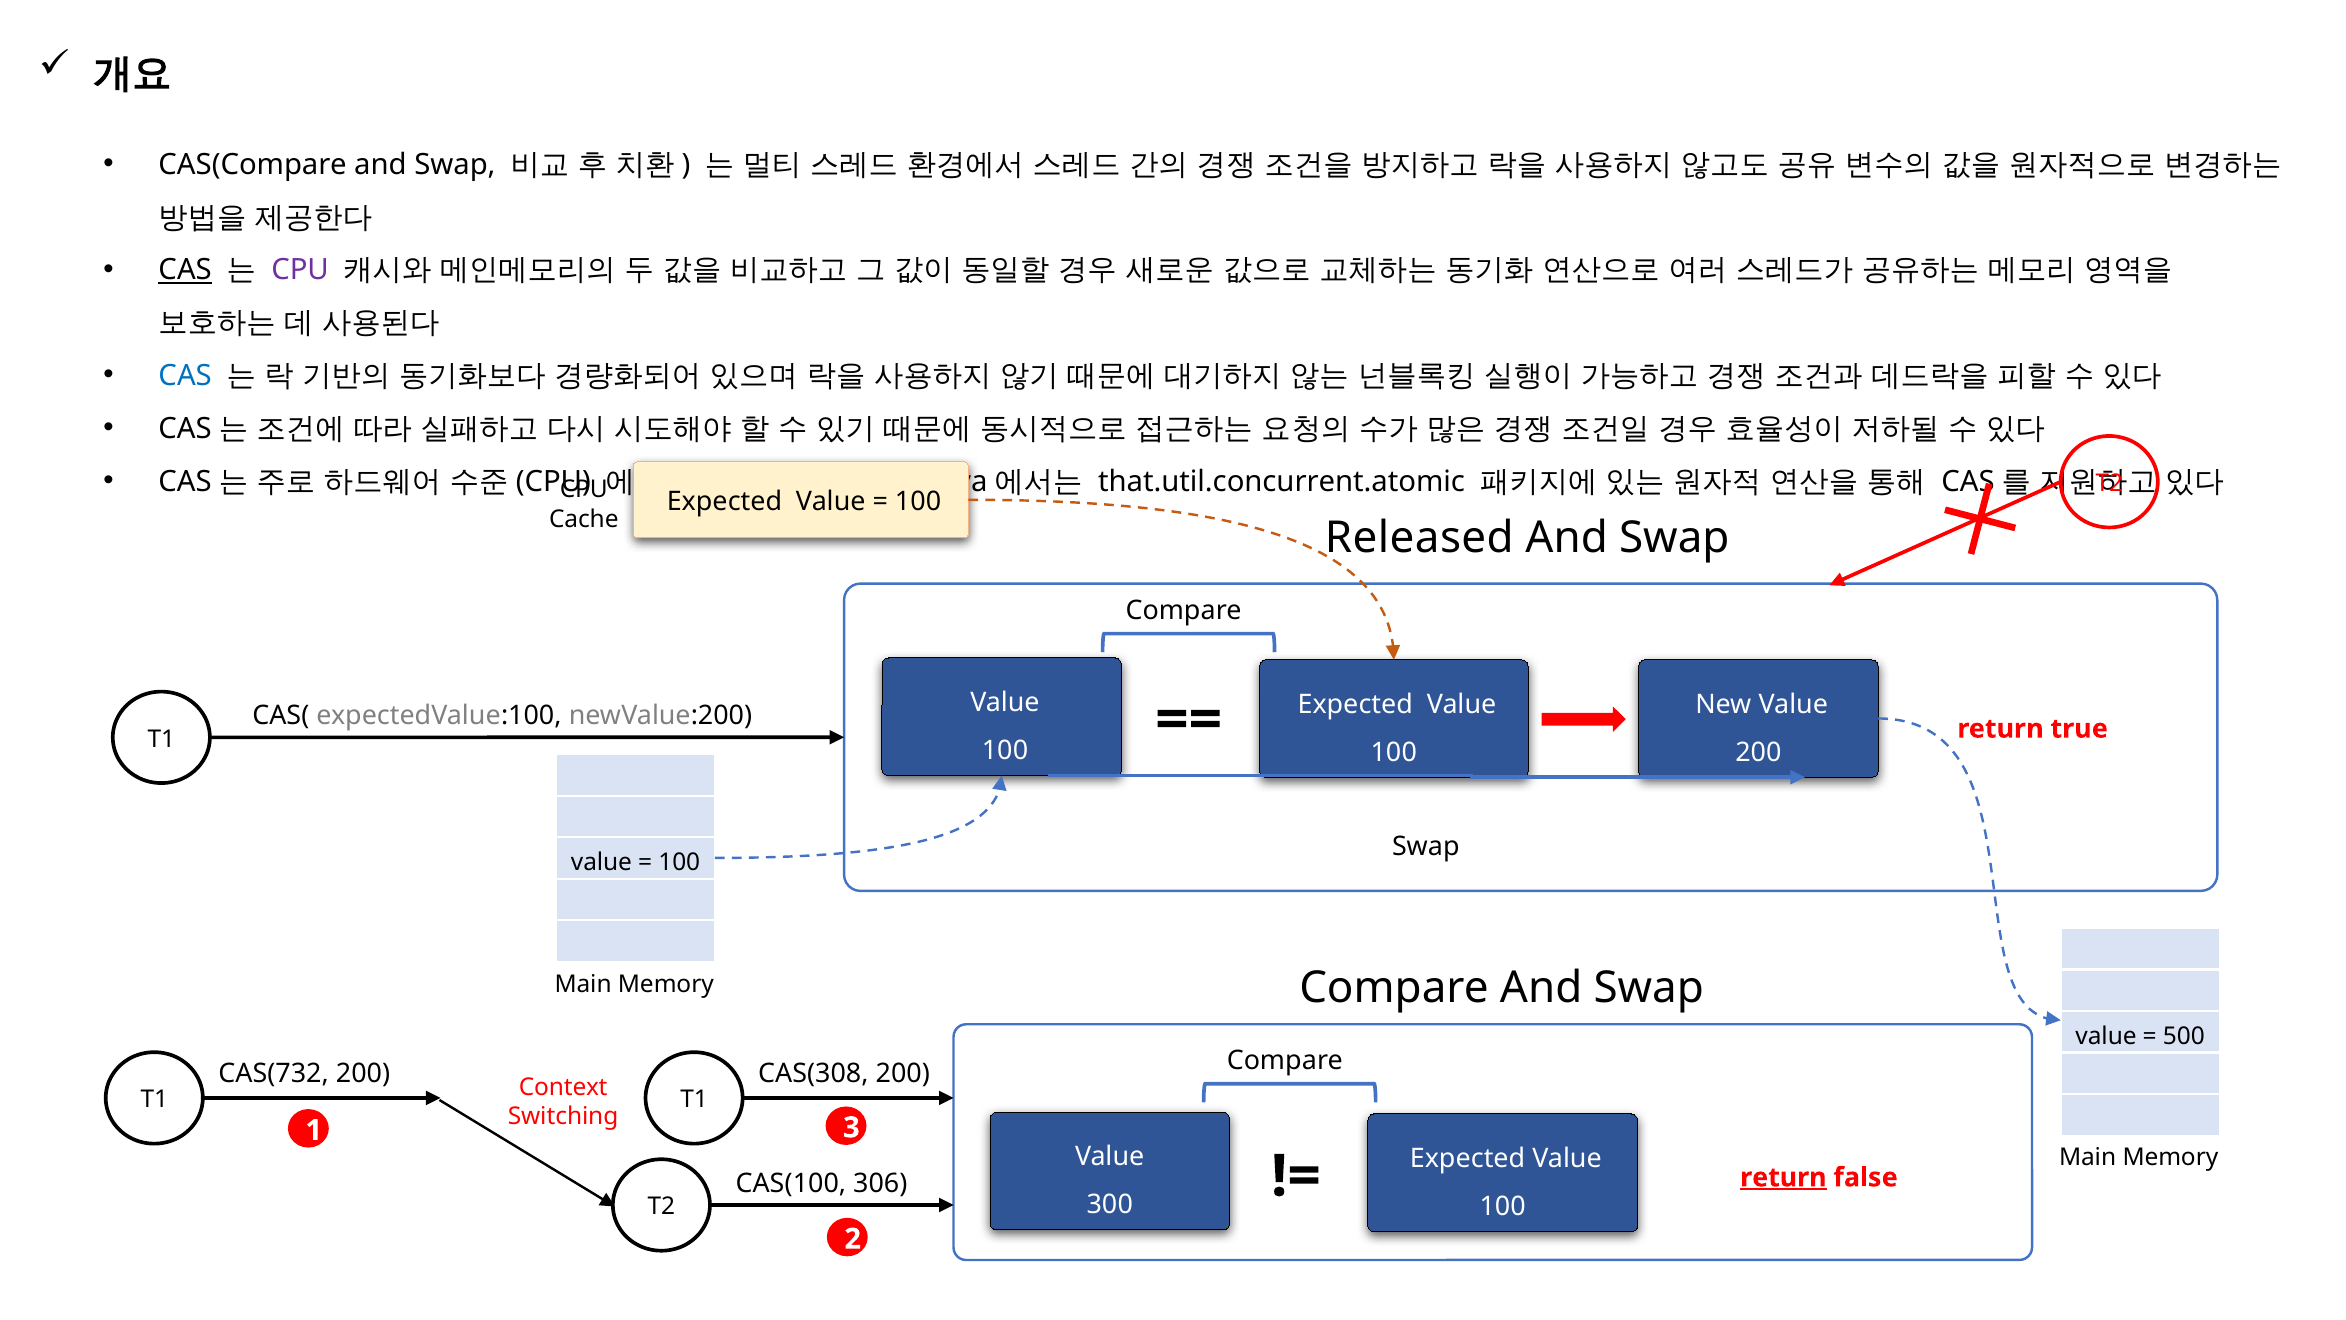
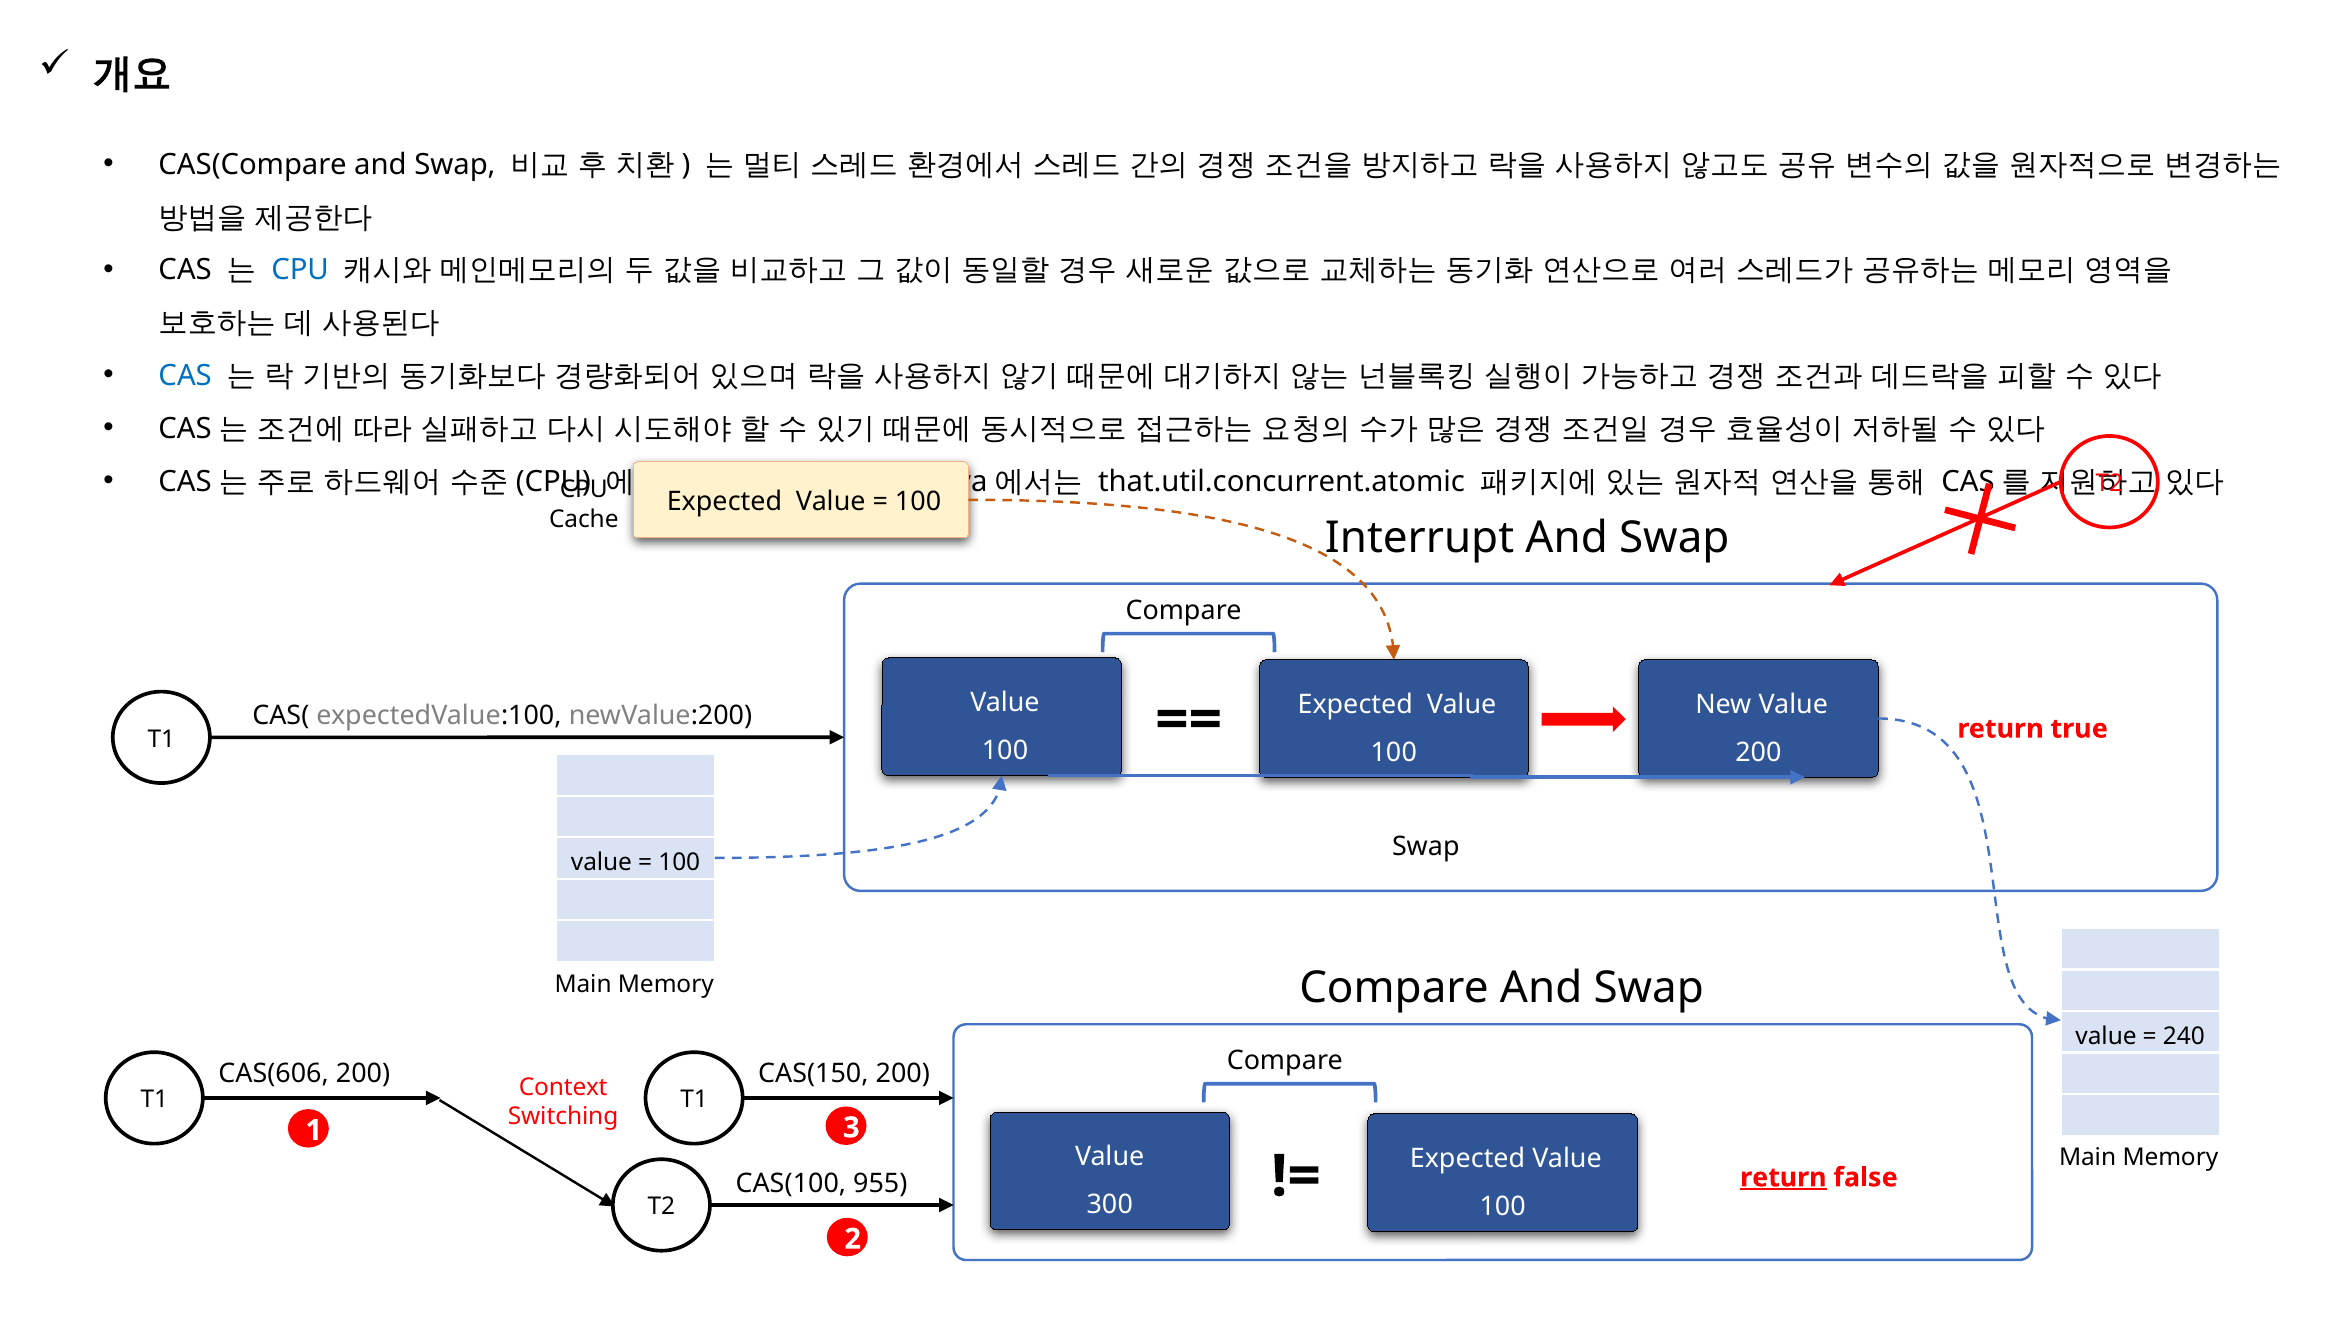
CAS at (185, 270) underline: present -> none
CPU at (300, 270) colour: purple -> blue
Released: Released -> Interrupt
500: 500 -> 240
CAS(732: CAS(732 -> CAS(606
CAS(308: CAS(308 -> CAS(150
306: 306 -> 955
